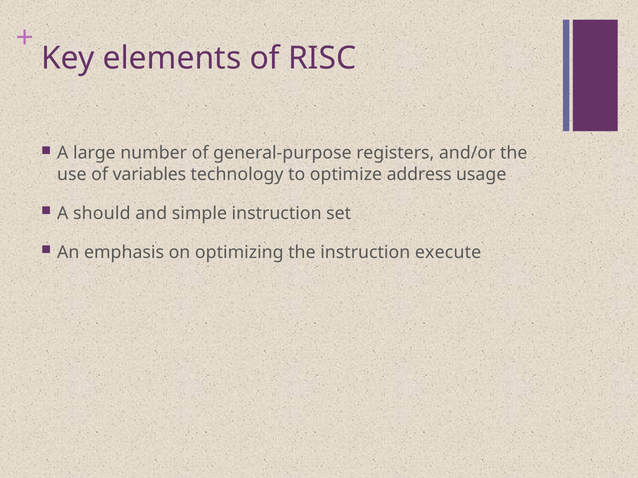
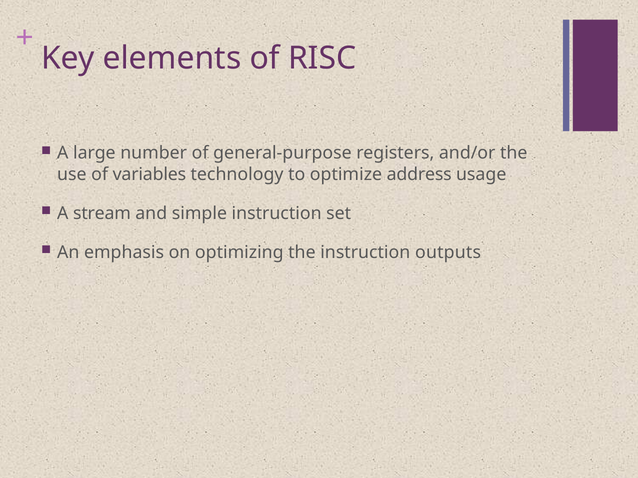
should: should -> stream
execute: execute -> outputs
